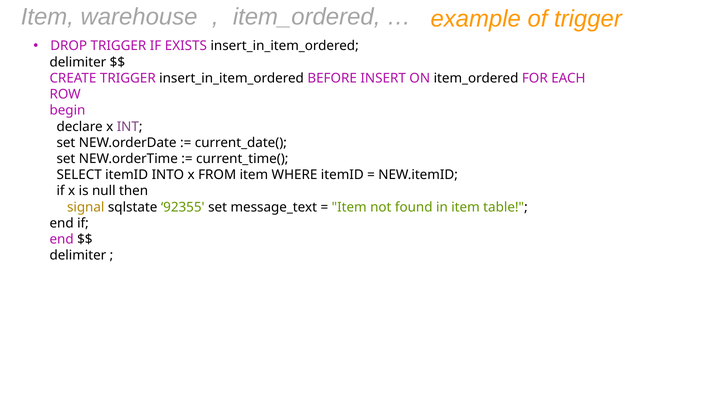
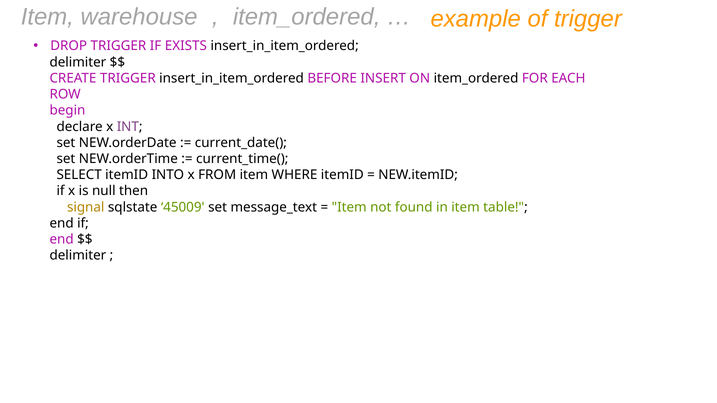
92355: 92355 -> 45009
